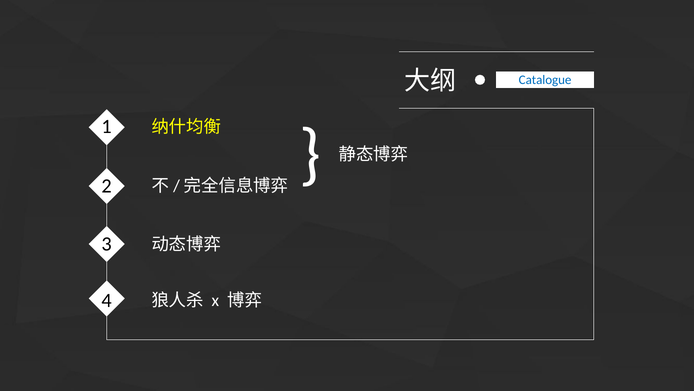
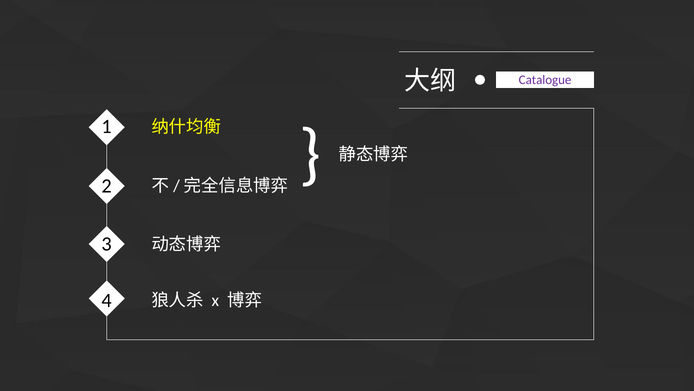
Catalogue colour: blue -> purple
